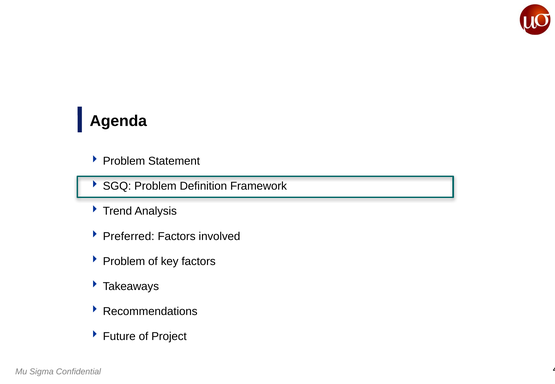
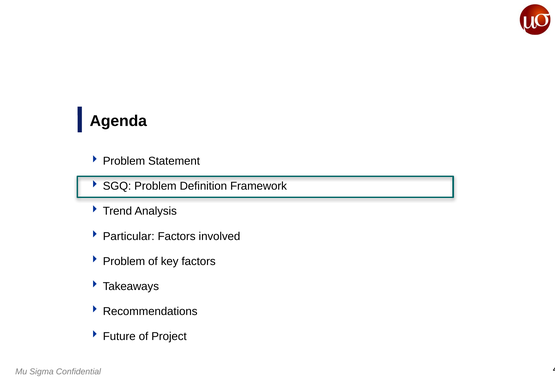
Preferred: Preferred -> Particular
